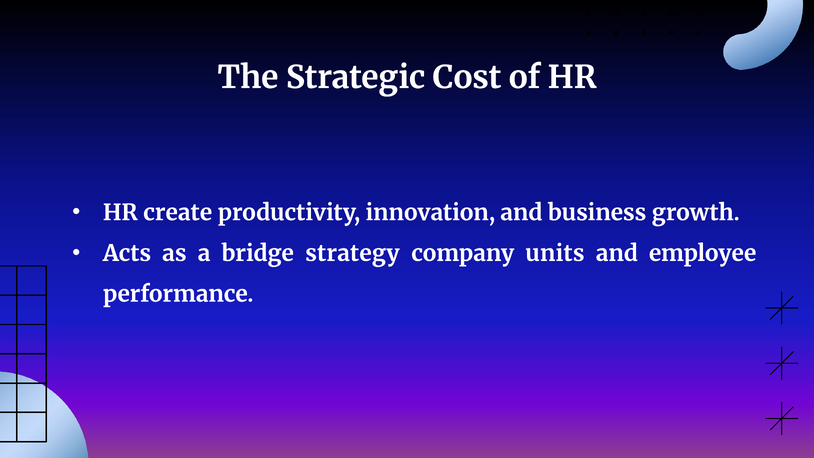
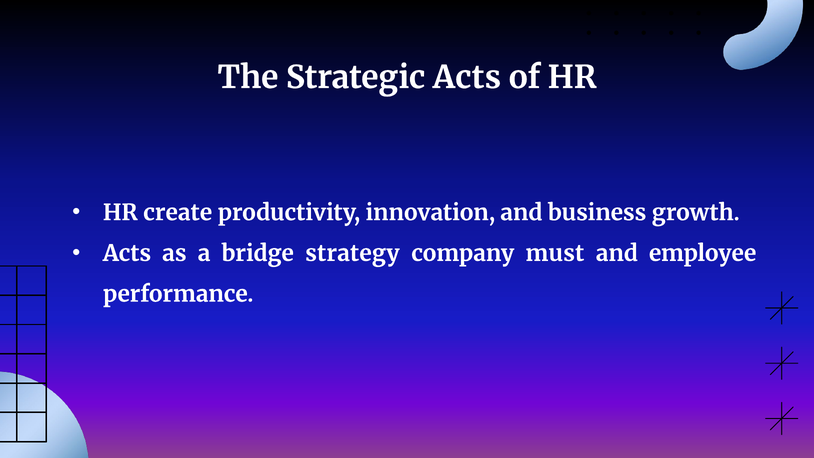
Strategic Cost: Cost -> Acts
units: units -> must
